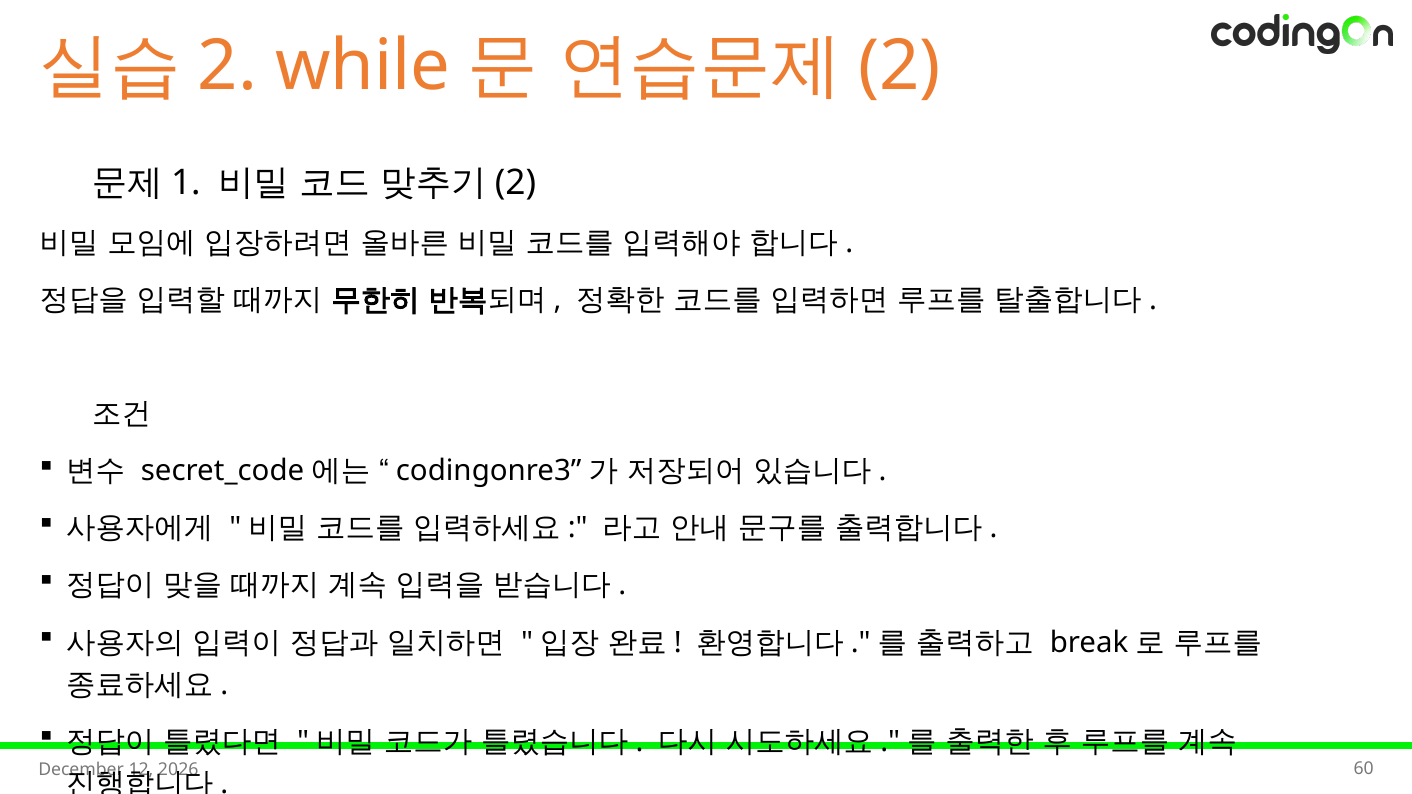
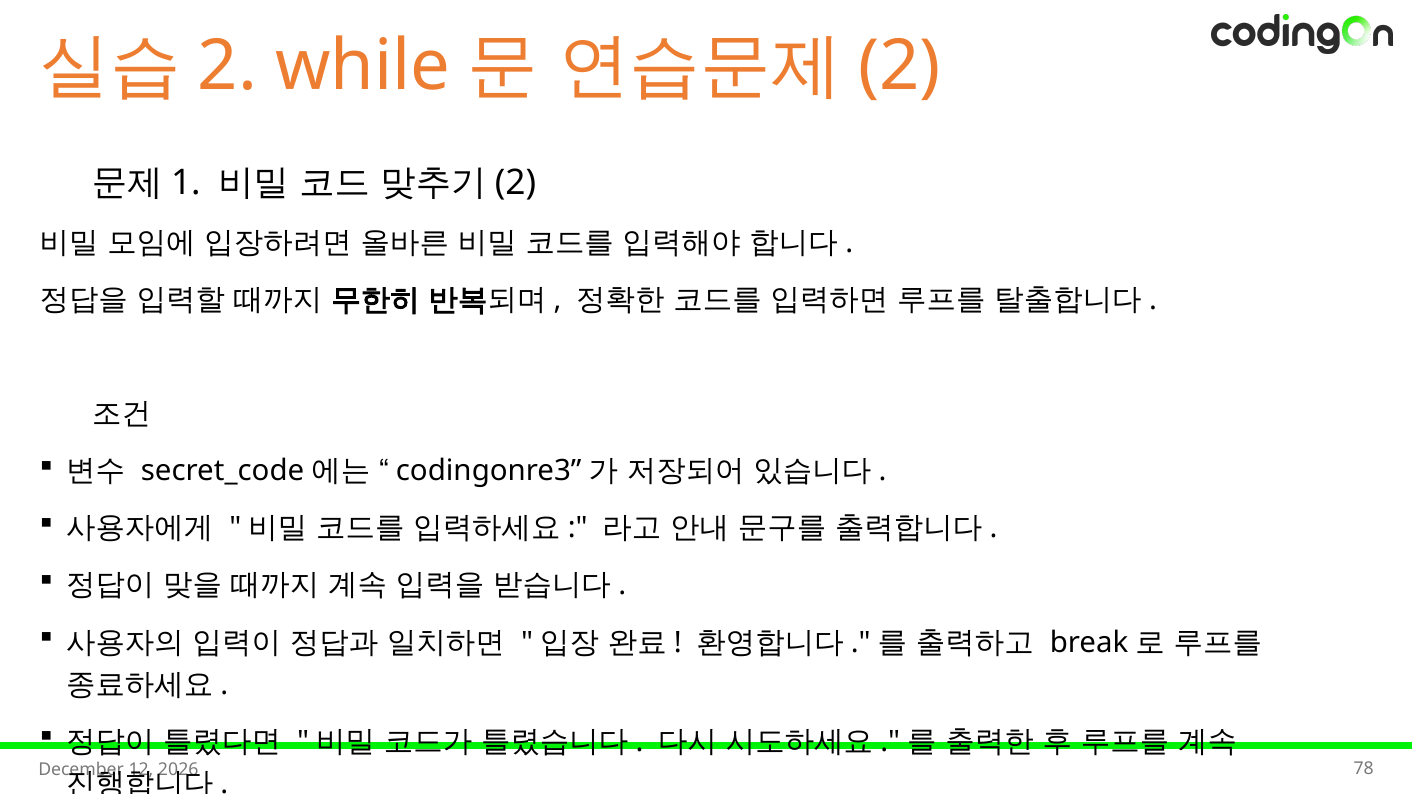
60: 60 -> 78
